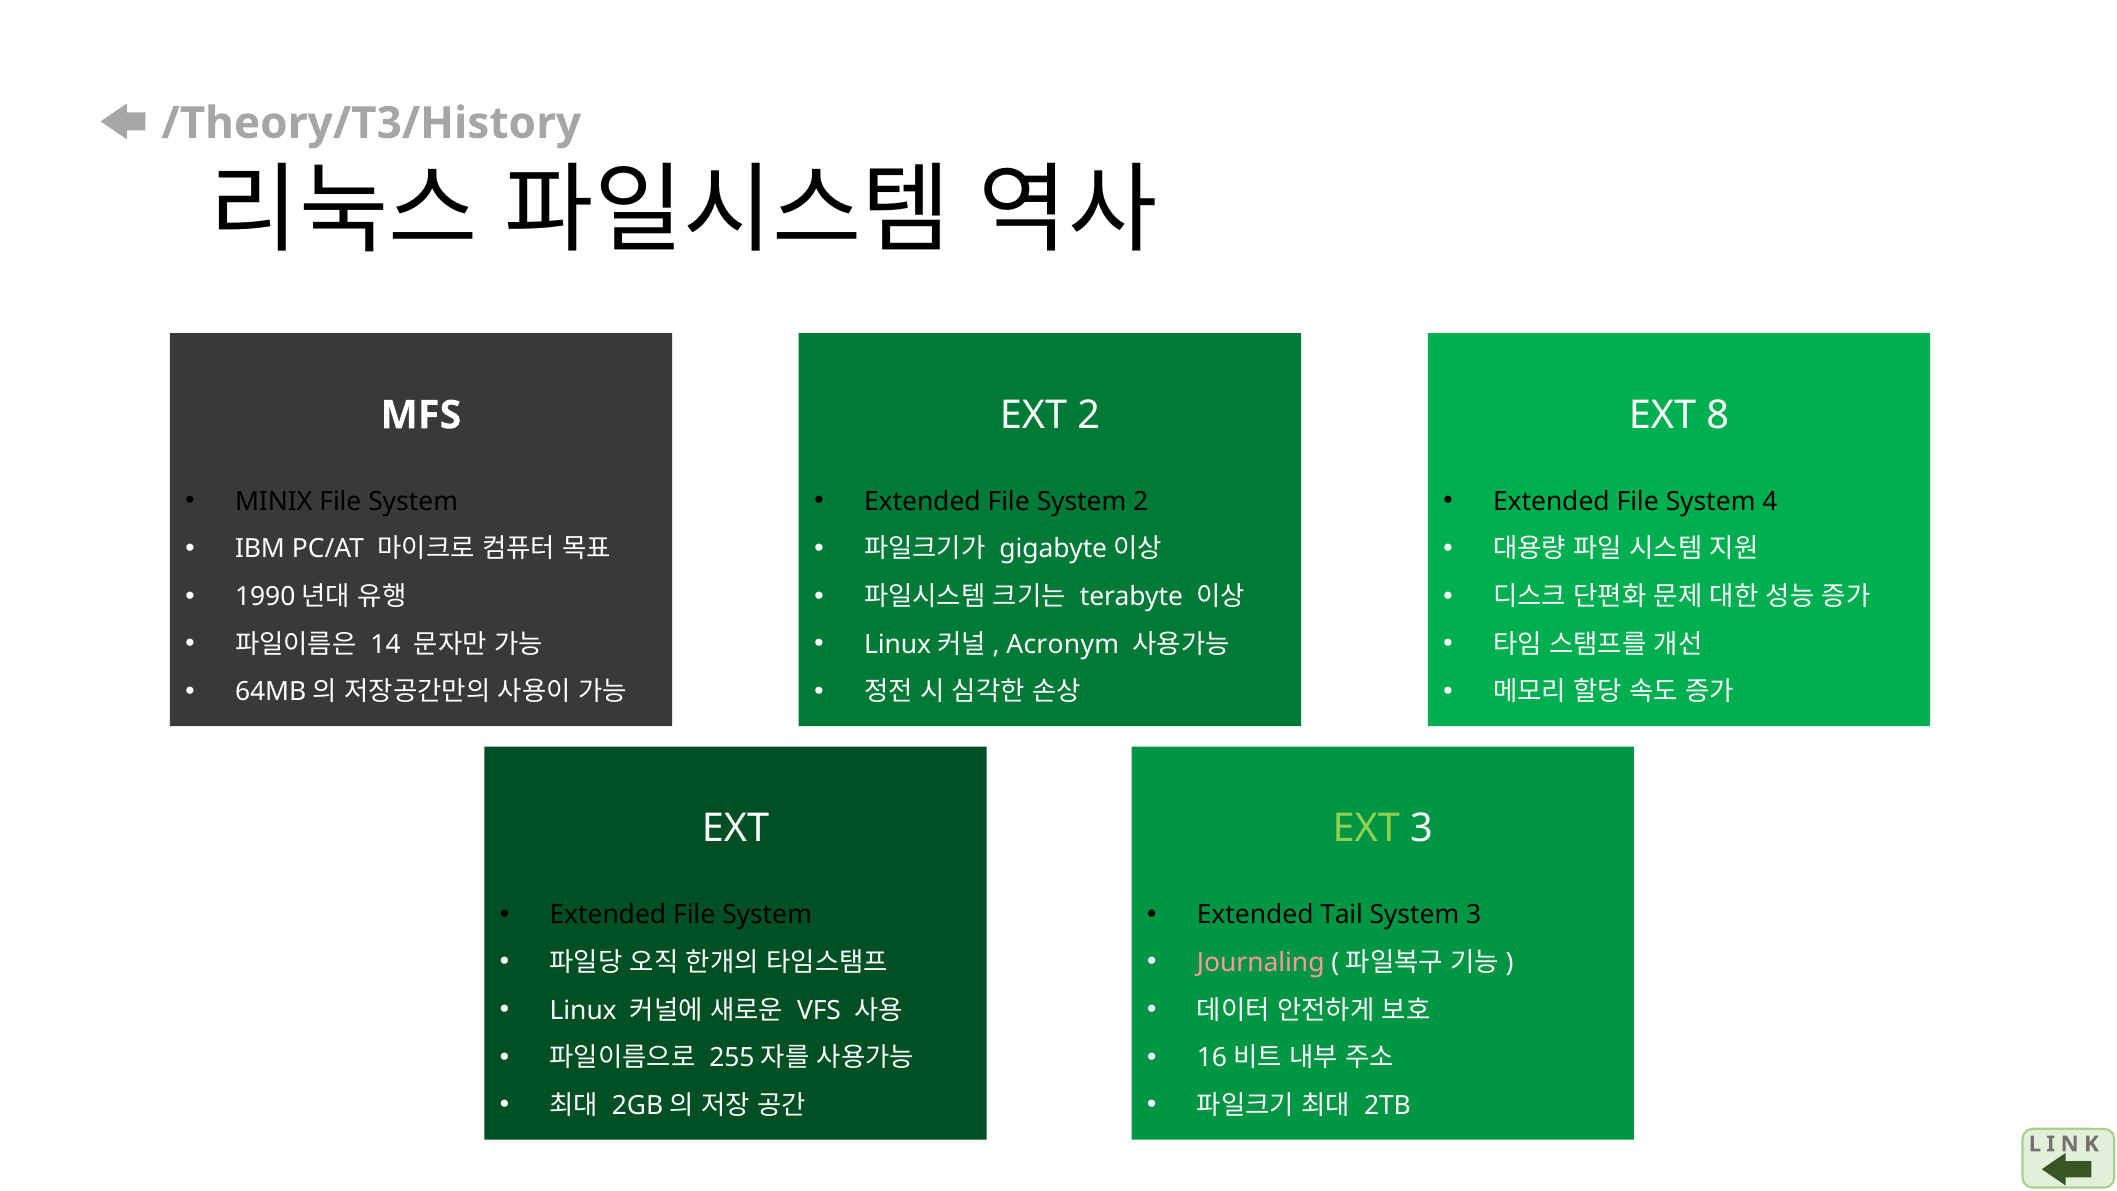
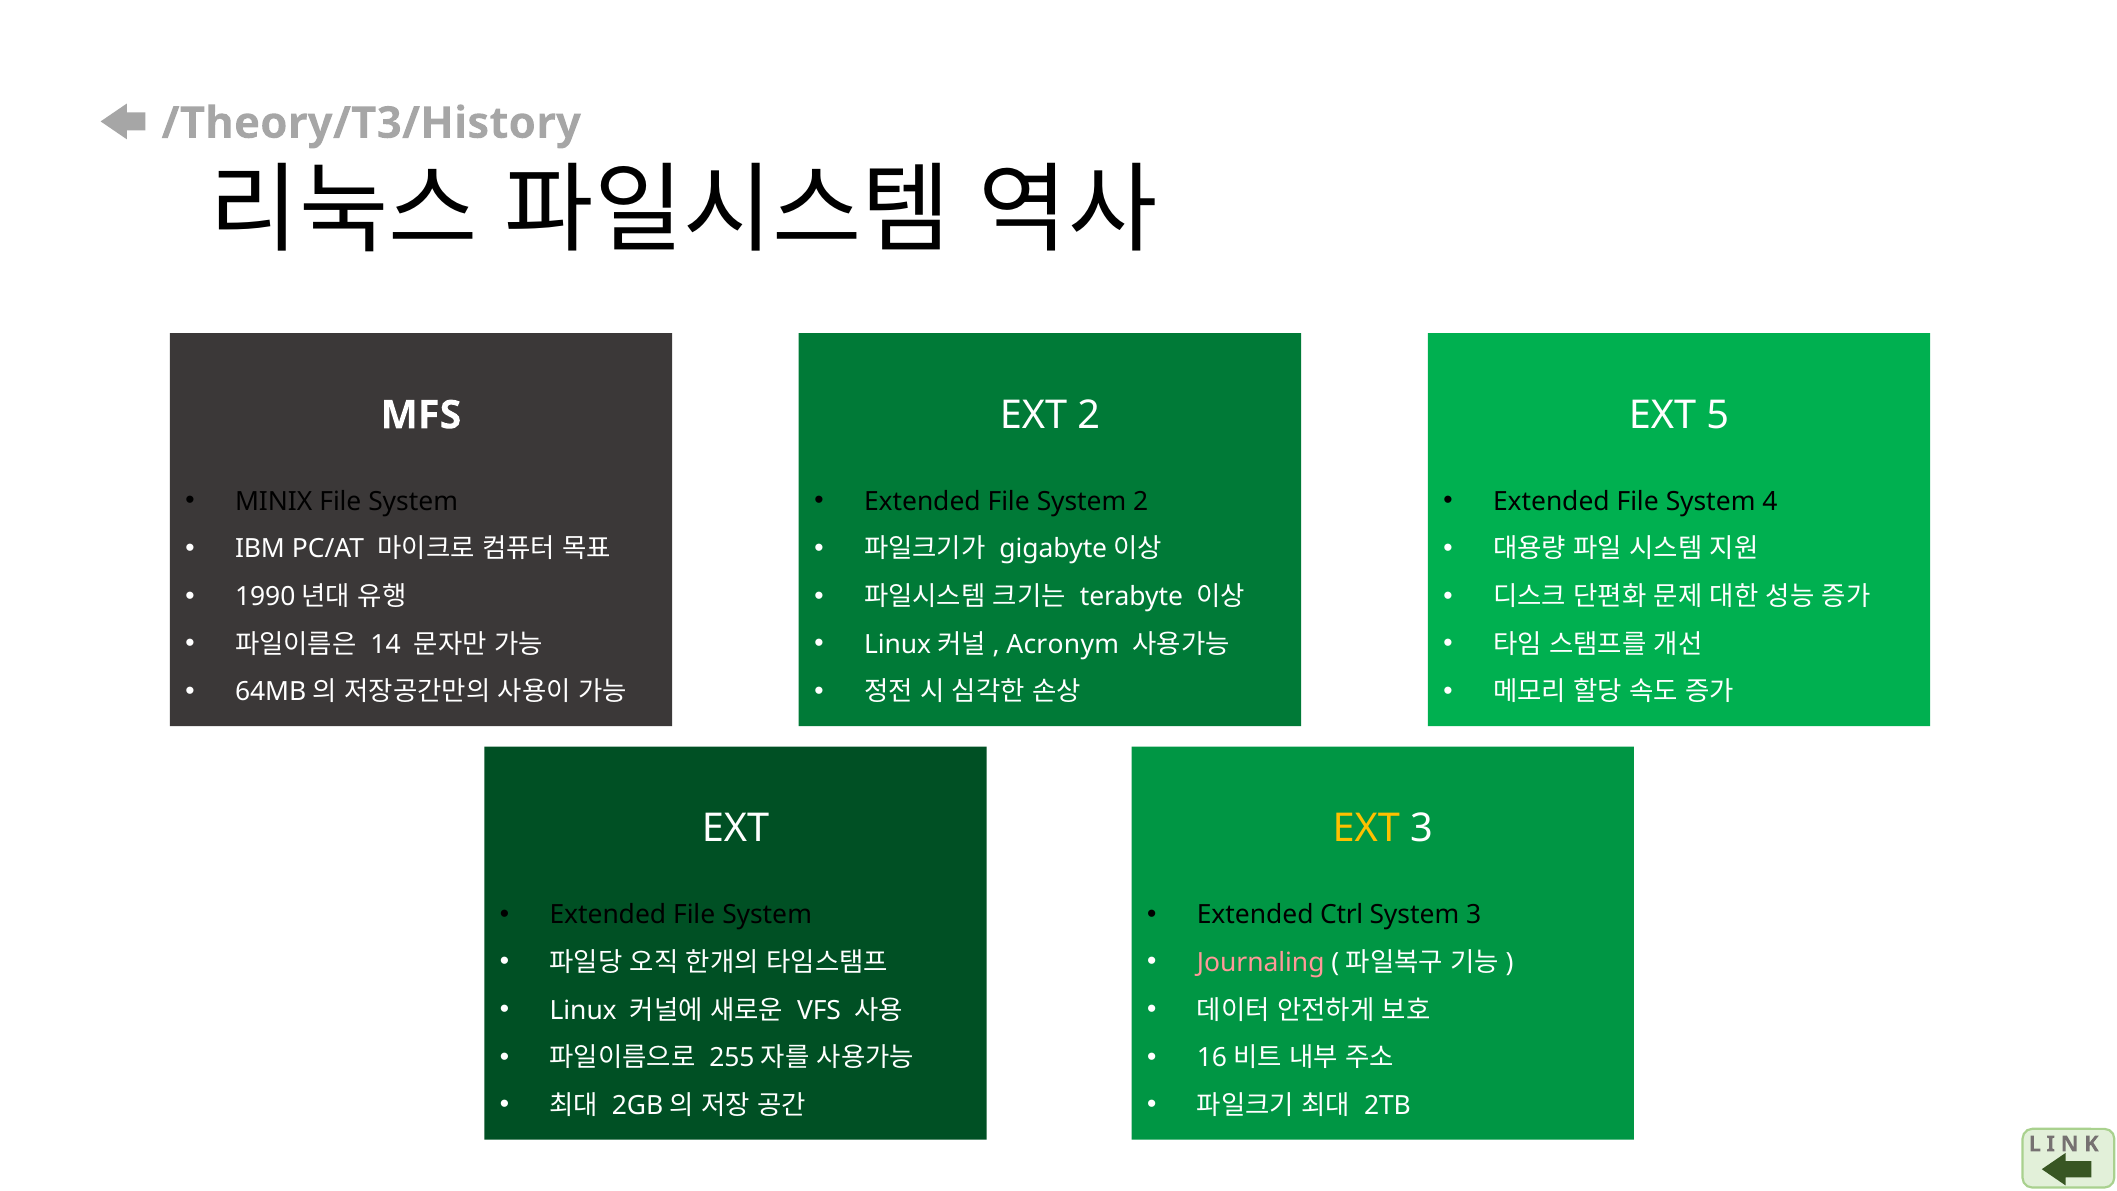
8: 8 -> 5
EXT at (1366, 828) colour: light green -> yellow
Tail: Tail -> Ctrl
